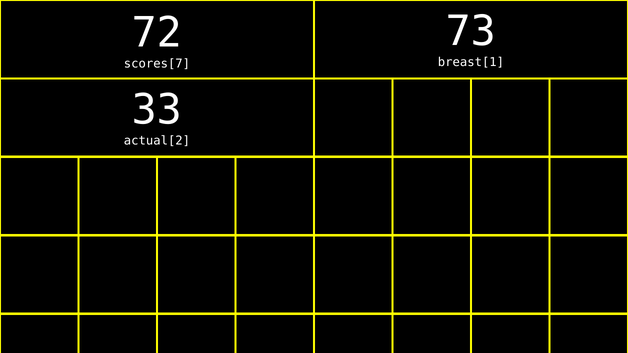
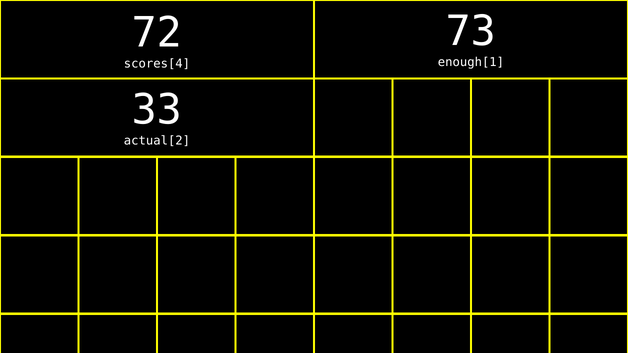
breast[1: breast[1 -> enough[1
scores[7: scores[7 -> scores[4
